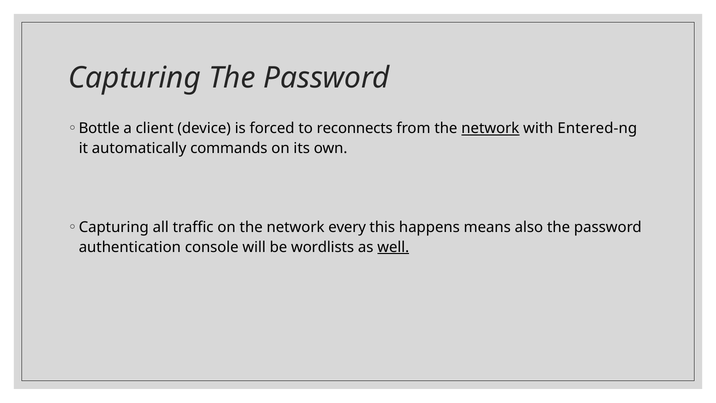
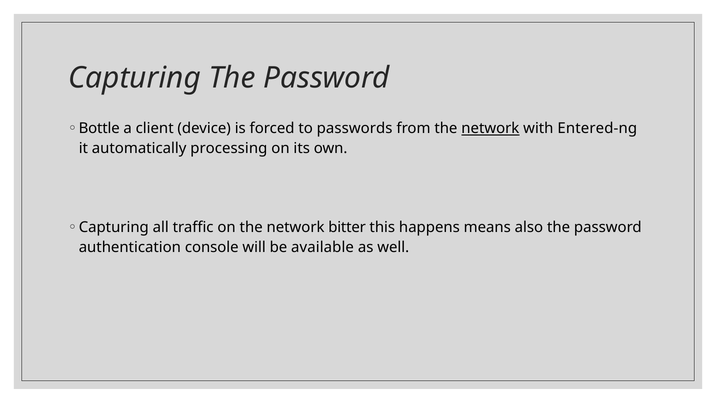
reconnects: reconnects -> passwords
commands: commands -> processing
every: every -> bitter
wordlists: wordlists -> available
well underline: present -> none
